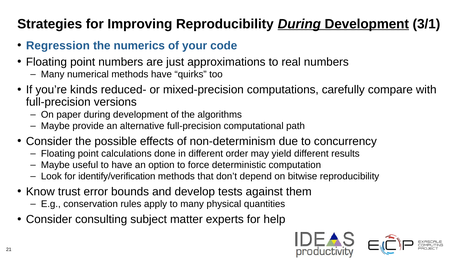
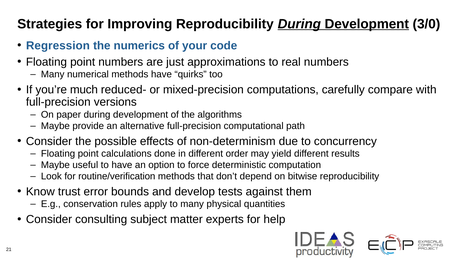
3/1: 3/1 -> 3/0
kinds: kinds -> much
identify/verification: identify/verification -> routine/verification
